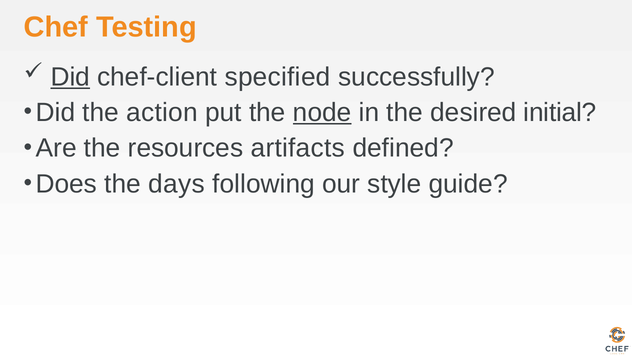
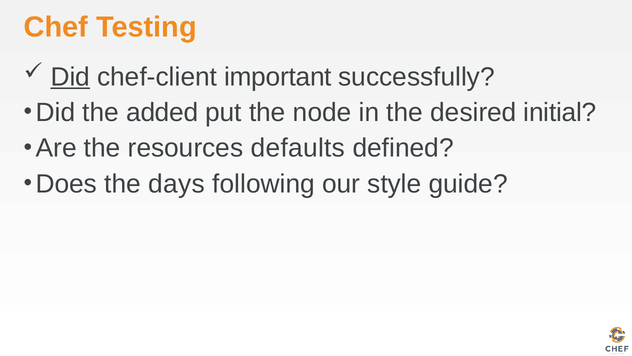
specified: specified -> important
action: action -> added
node underline: present -> none
artifacts: artifacts -> defaults
